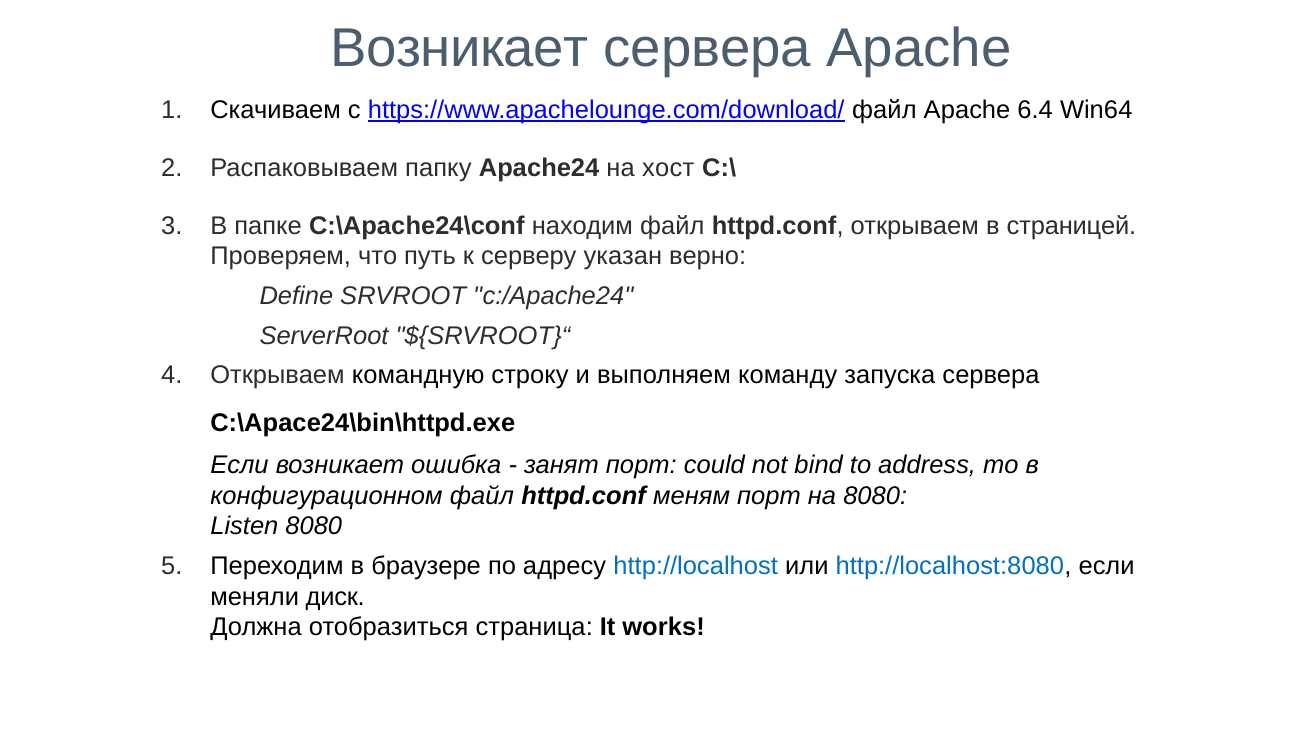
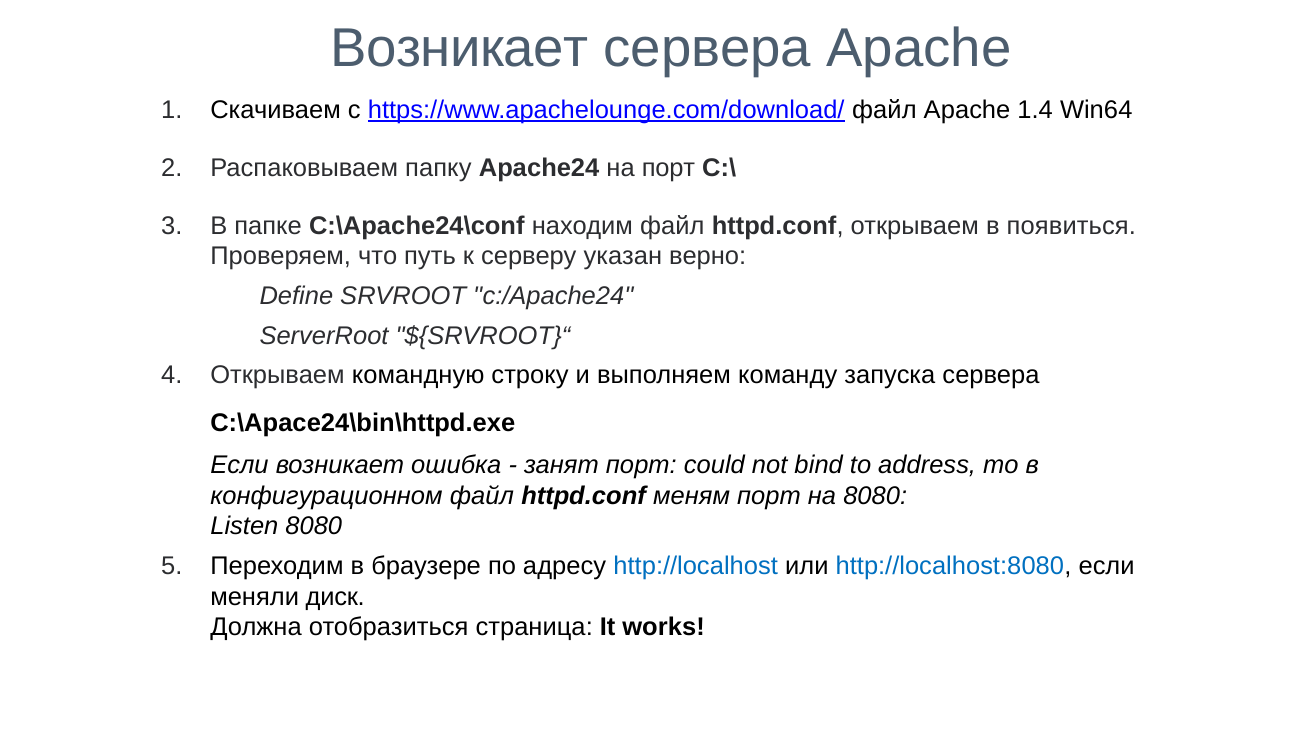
6.4: 6.4 -> 1.4
на хост: хост -> порт
страницей: страницей -> появиться
